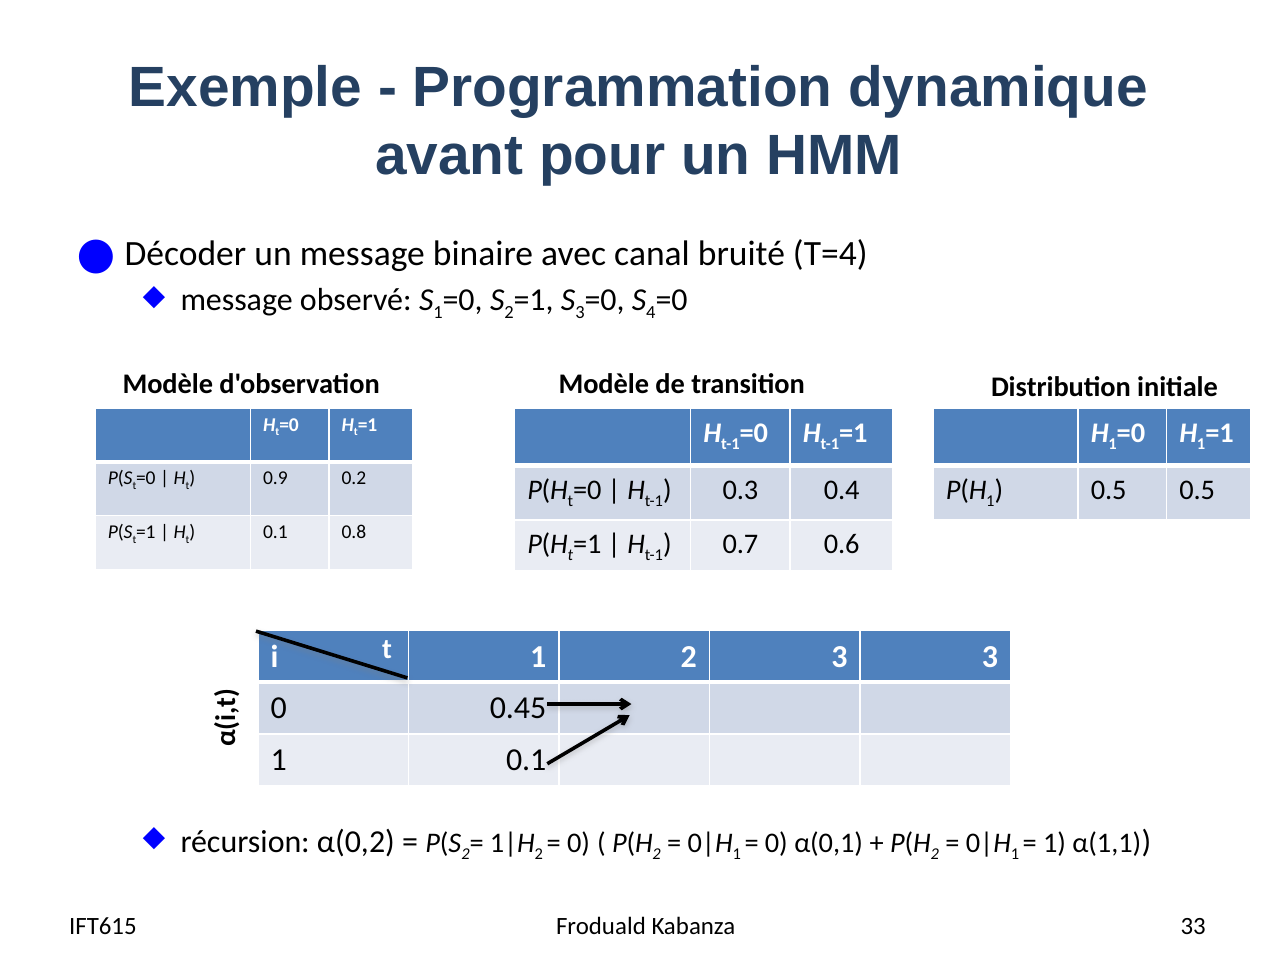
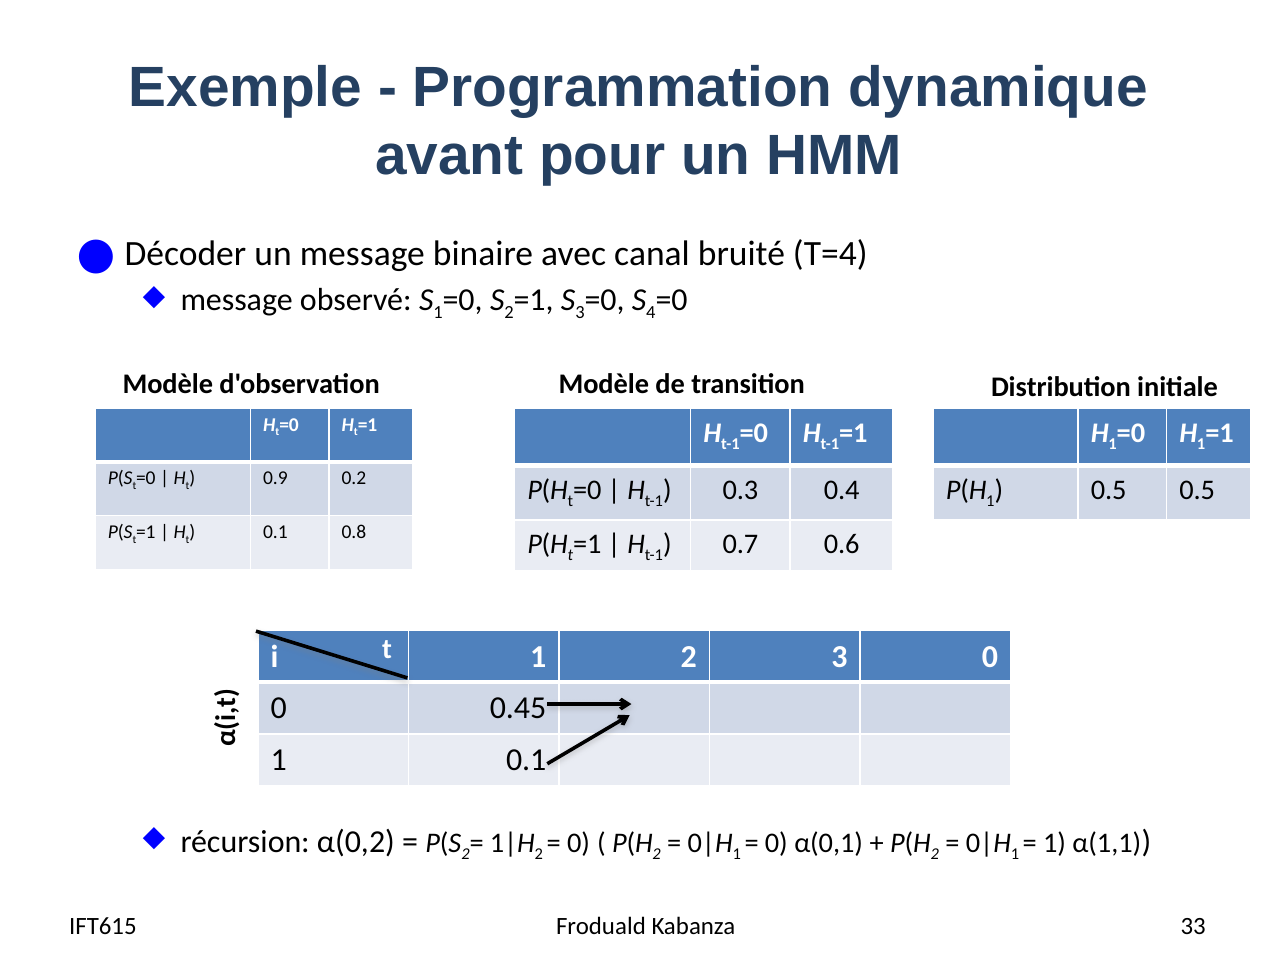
3 3: 3 -> 0
